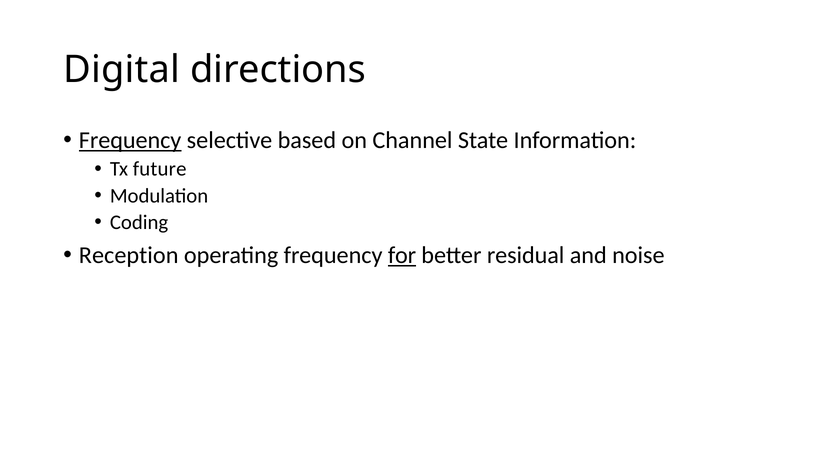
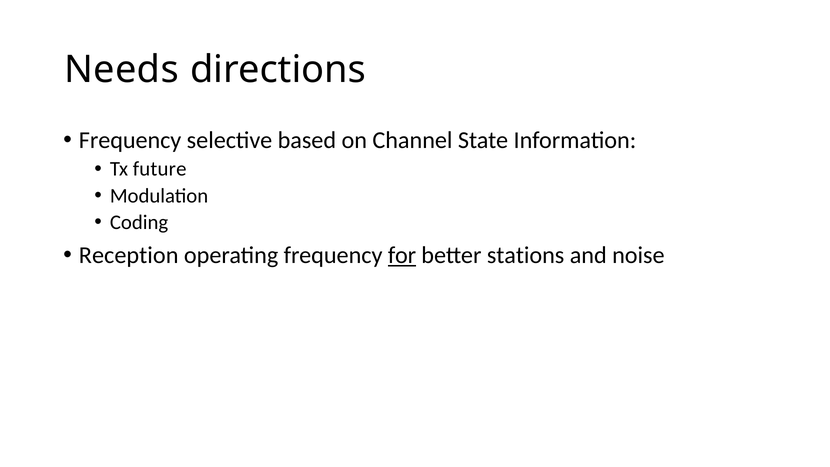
Digital: Digital -> Needs
Frequency at (130, 140) underline: present -> none
residual: residual -> stations
